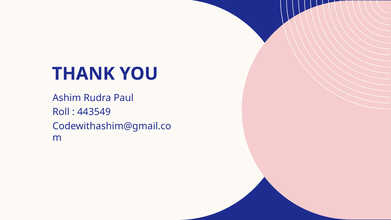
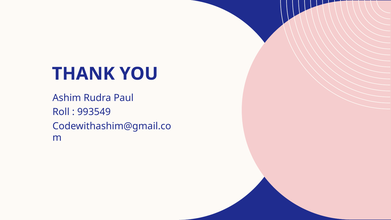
443549: 443549 -> 993549
